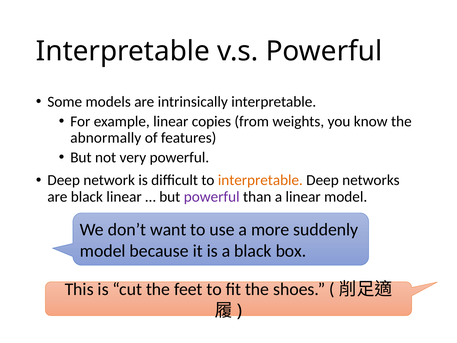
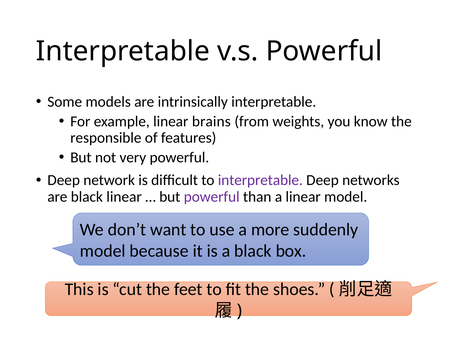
copies: copies -> brains
abnormally: abnormally -> responsible
interpretable at (260, 180) colour: orange -> purple
